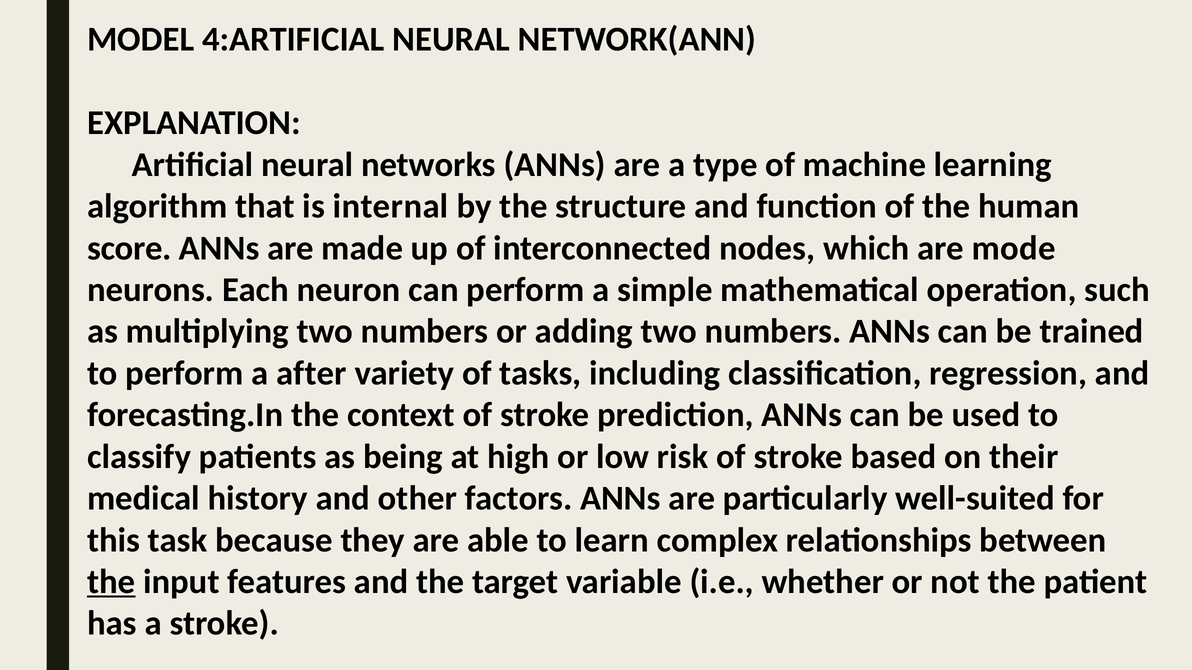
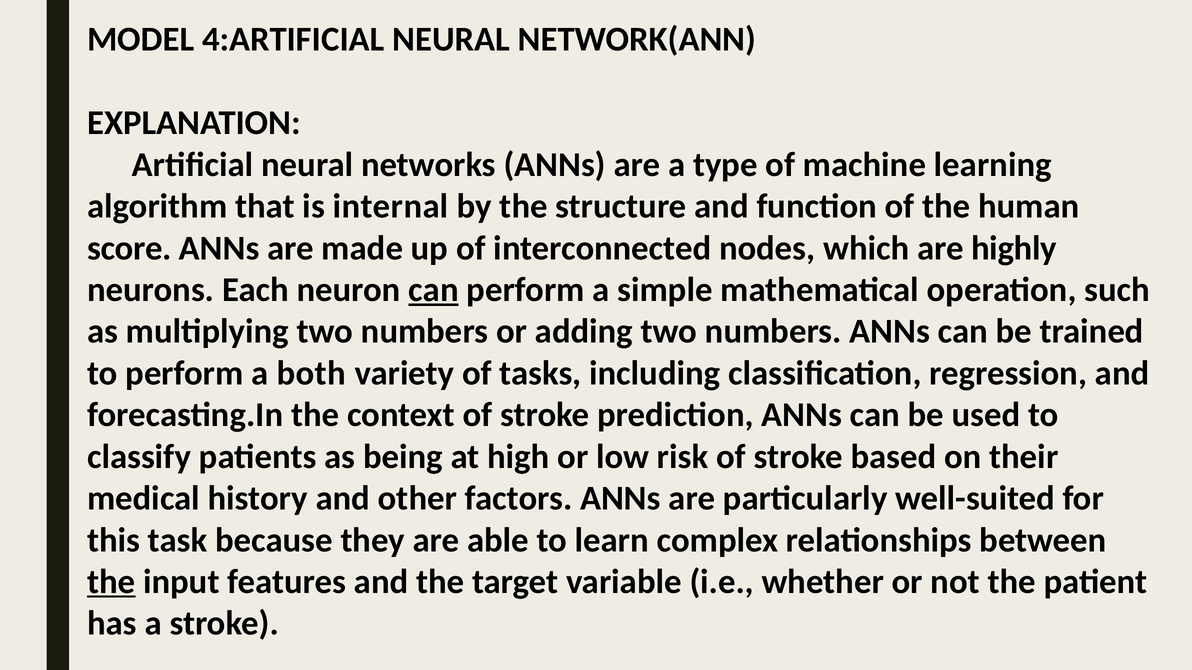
mode: mode -> highly
can at (434, 290) underline: none -> present
after: after -> both
